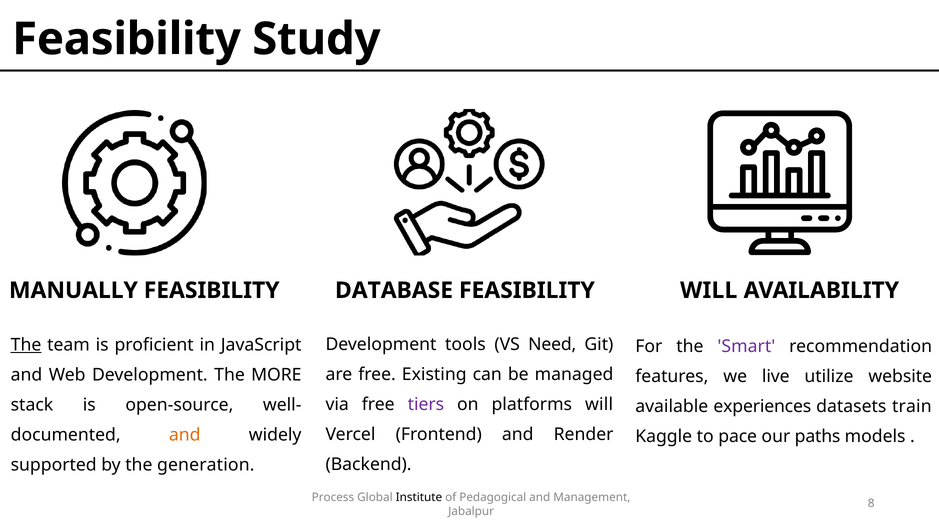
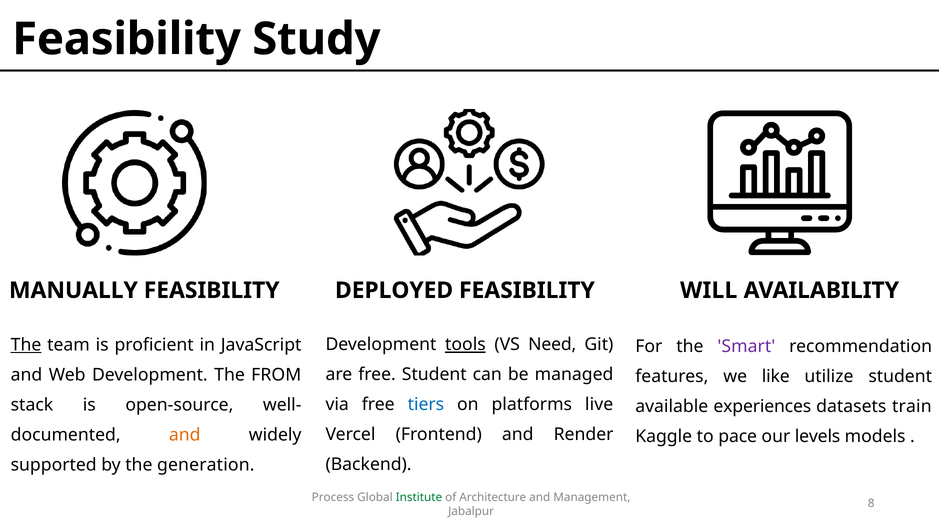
DATABASE: DATABASE -> DEPLOYED
tools underline: none -> present
free Existing: Existing -> Student
MORE: MORE -> FROM
live: live -> like
utilize website: website -> student
tiers colour: purple -> blue
platforms will: will -> live
paths: paths -> levels
Institute colour: black -> green
Pedagogical: Pedagogical -> Architecture
